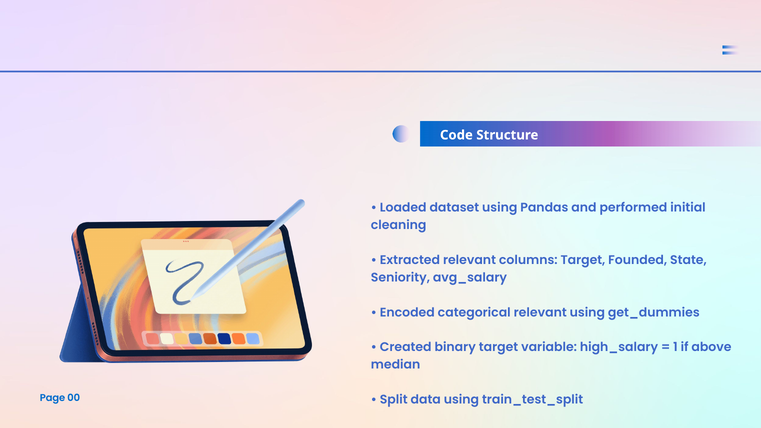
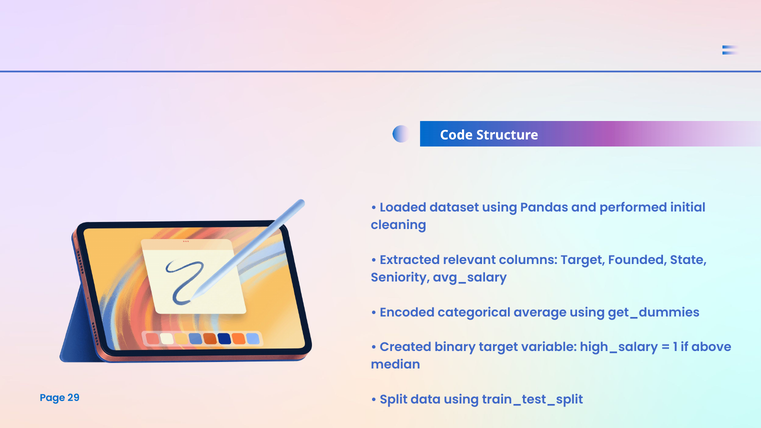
categorical relevant: relevant -> average
00: 00 -> 29
